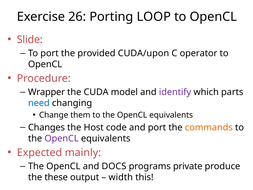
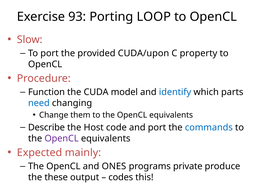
26: 26 -> 93
Slide: Slide -> Slow
operator: operator -> property
Wrapper: Wrapper -> Function
identify colour: purple -> blue
Changes: Changes -> Describe
commands colour: orange -> blue
DOCS: DOCS -> ONES
width: width -> codes
